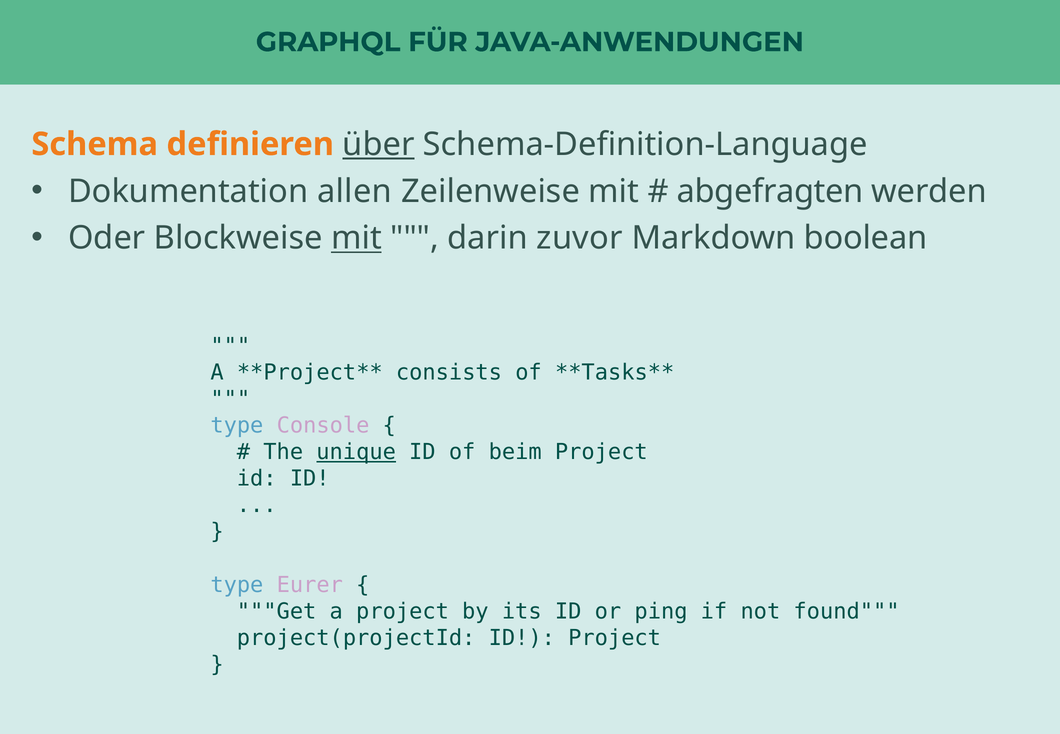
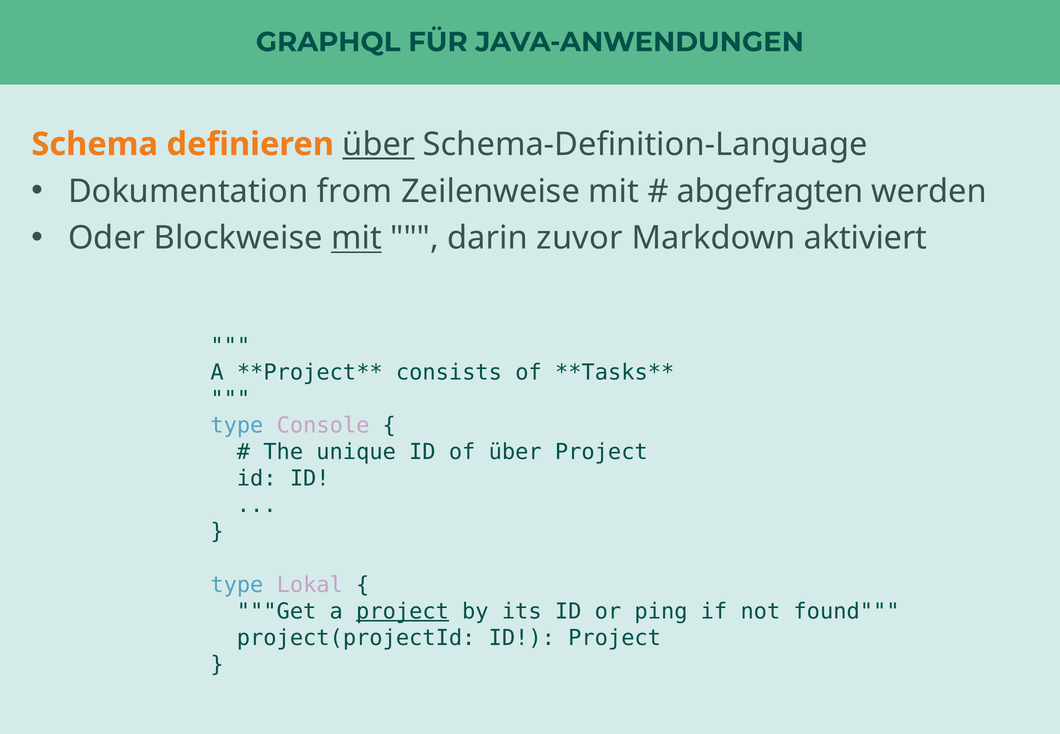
allen: allen -> from
boolean: boolean -> aktiviert
unique underline: present -> none
of beim: beim -> über
Eurer: Eurer -> Lokal
project at (403, 611) underline: none -> present
